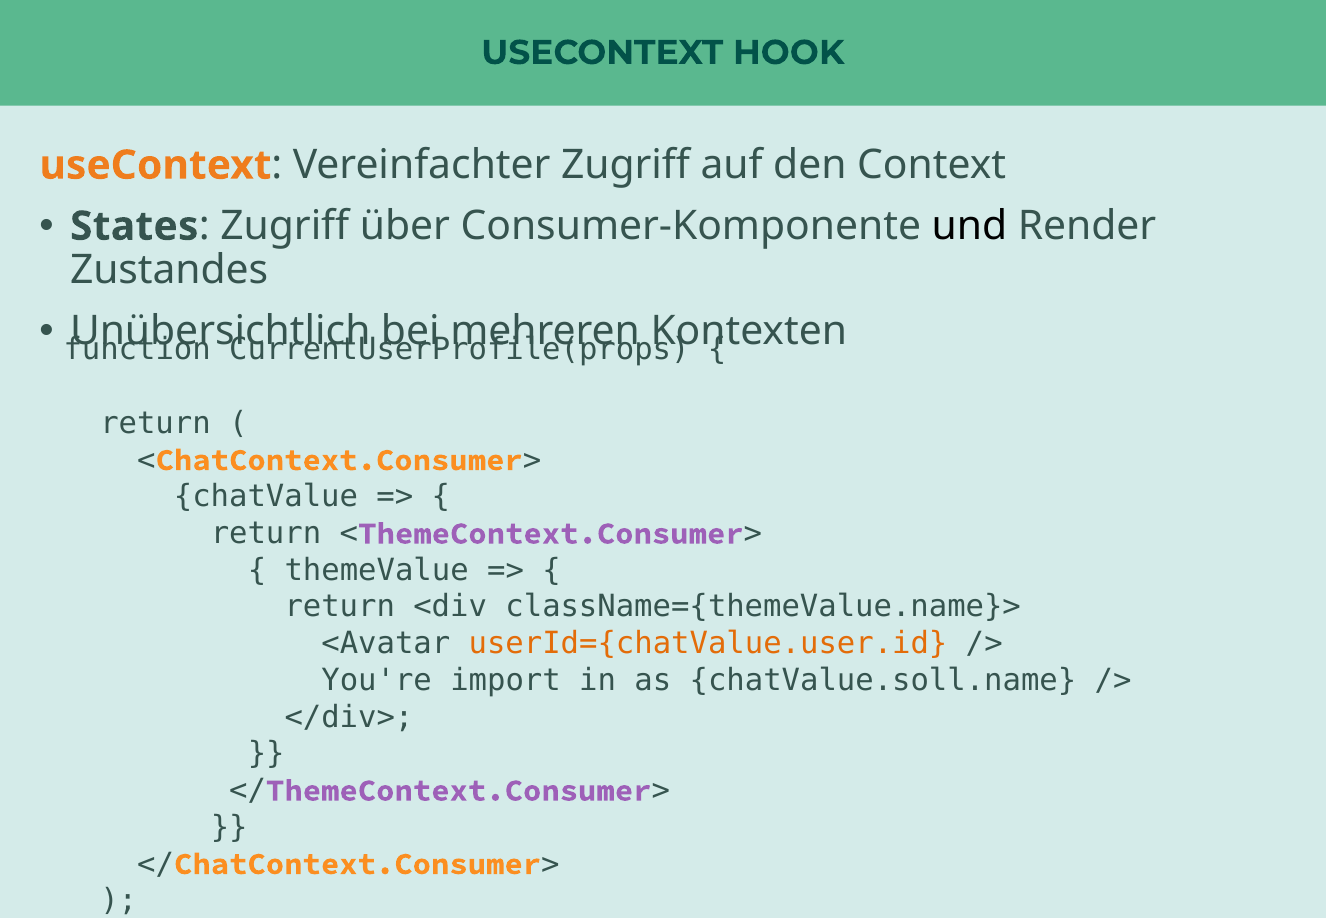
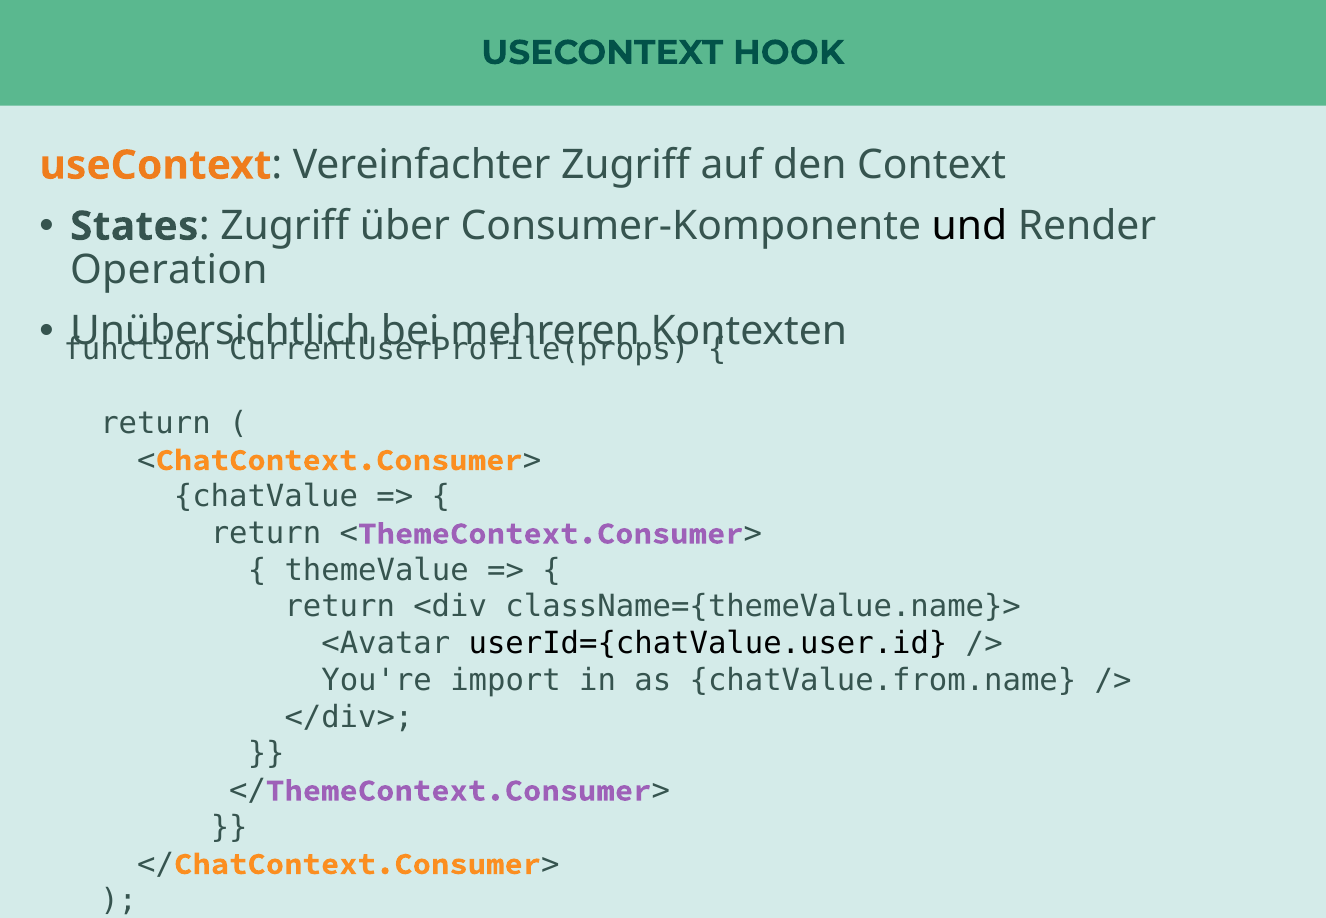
Zustandes: Zustandes -> Operation
userId={chatValue.user.id colour: orange -> black
chatValue.soll.name: chatValue.soll.name -> chatValue.from.name
